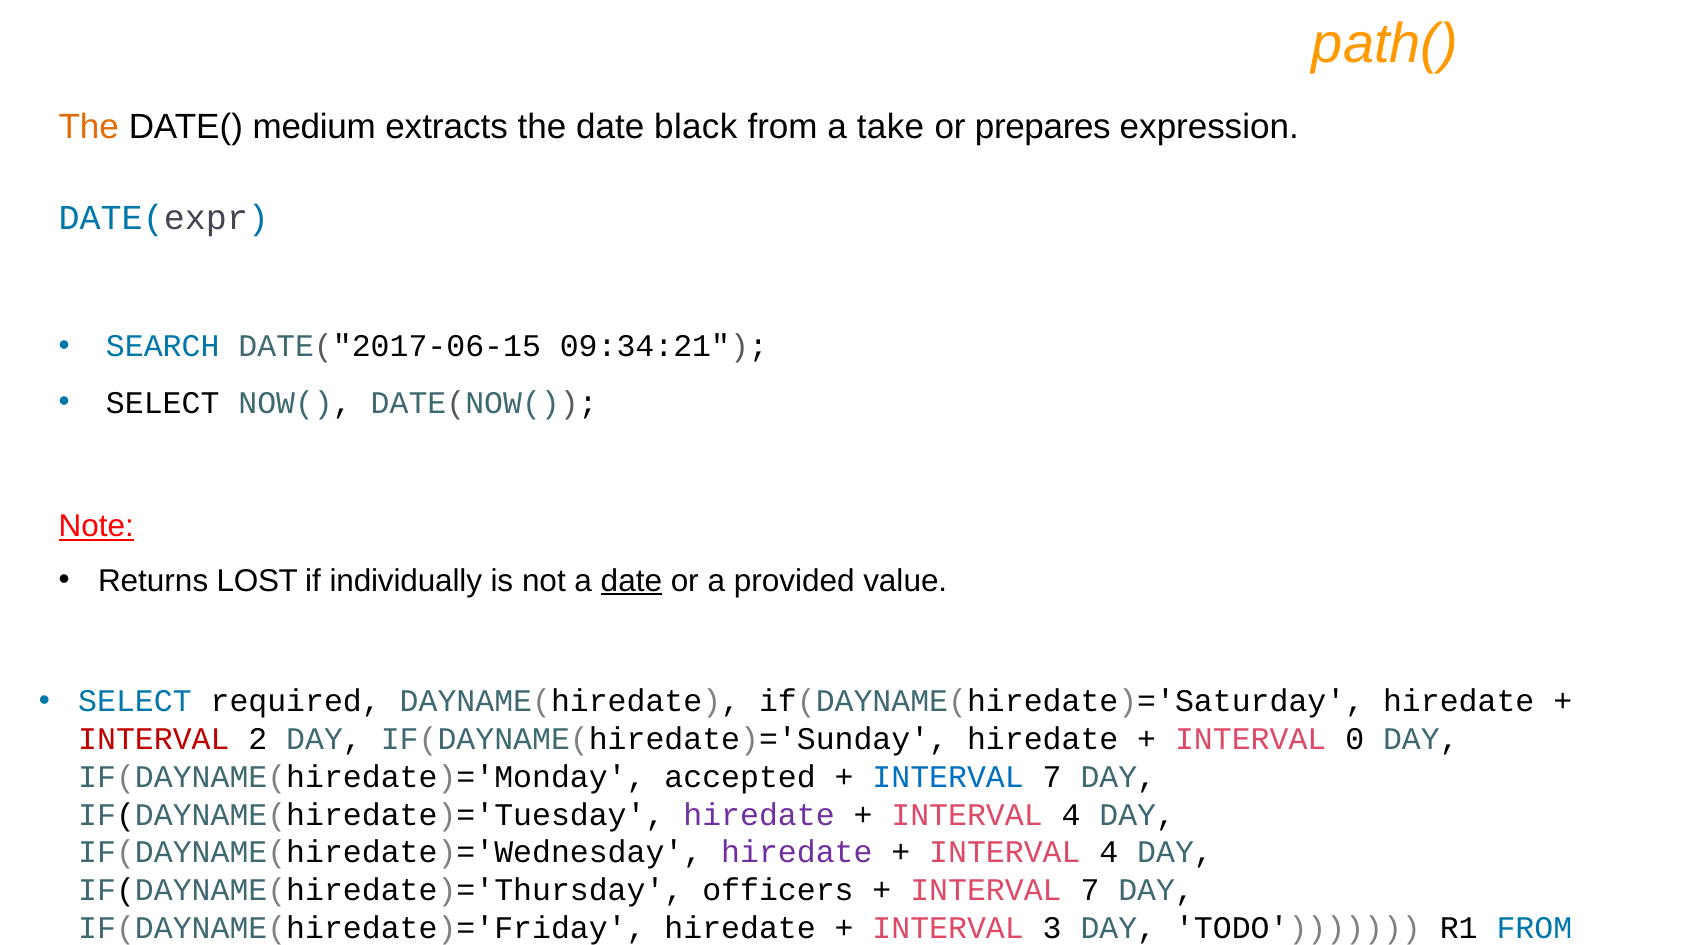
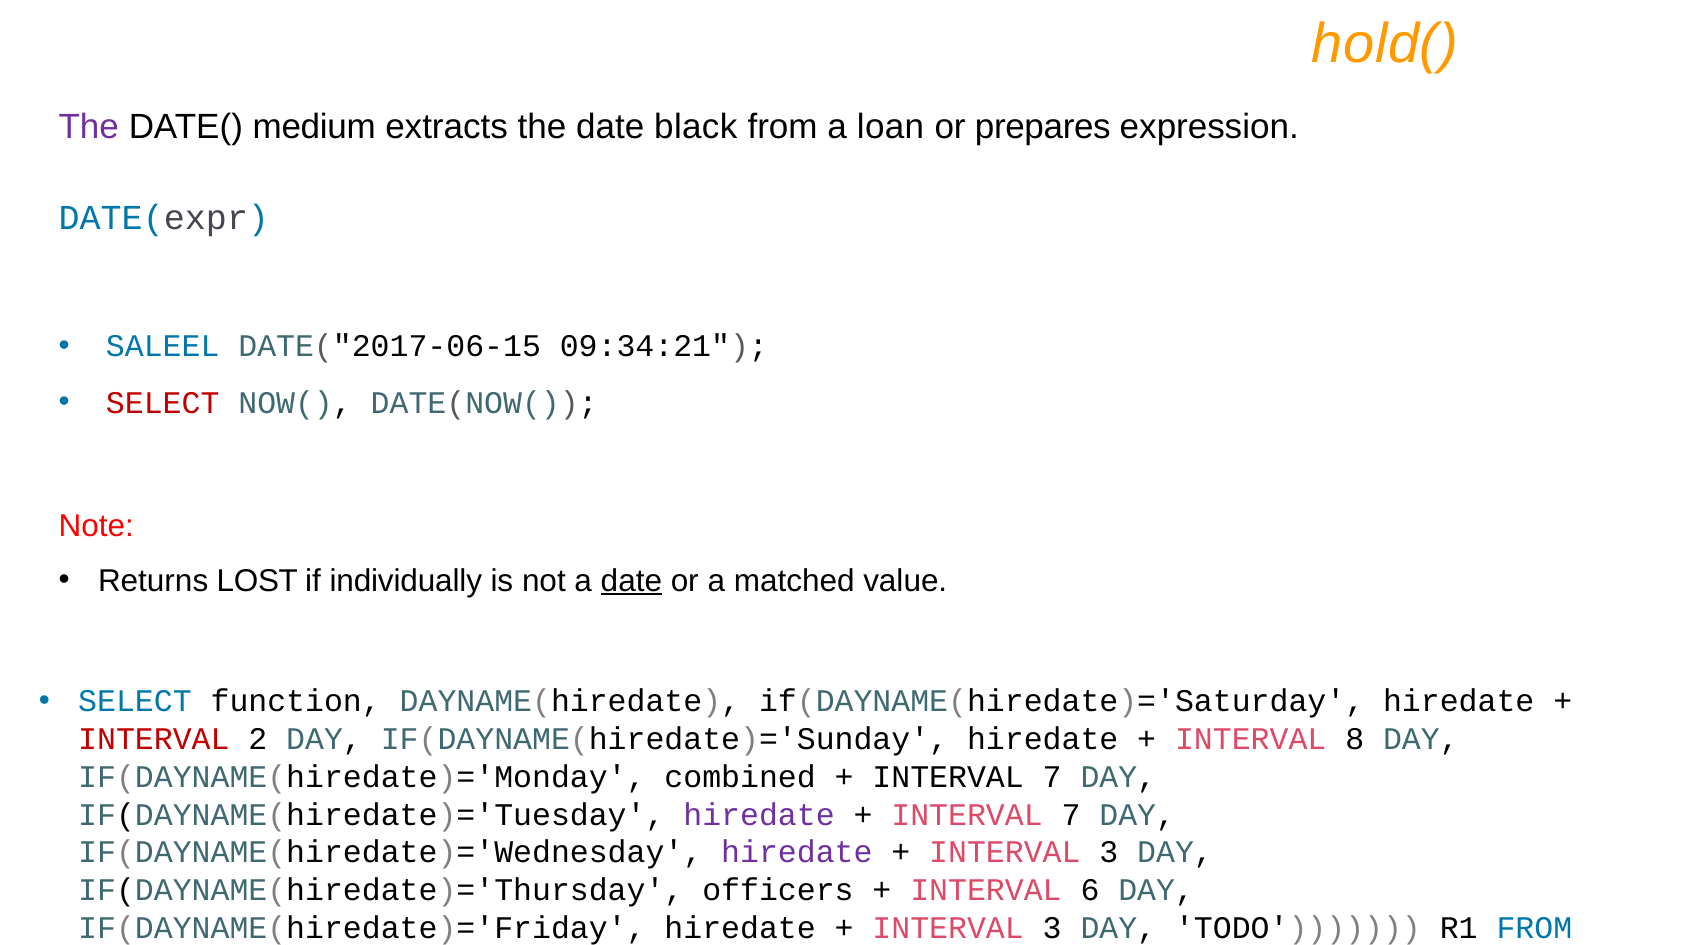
path(: path( -> hold(
The at (89, 127) colour: orange -> purple
take: take -> loan
SEARCH: SEARCH -> SALEEL
SELECT at (163, 403) colour: black -> red
Note underline: present -> none
provided: provided -> matched
required: required -> function
0: 0 -> 8
accepted: accepted -> combined
INTERVAL at (948, 777) colour: blue -> black
4 at (1071, 815): 4 -> 7
4 at (1109, 853): 4 -> 3
7 at (1090, 891): 7 -> 6
